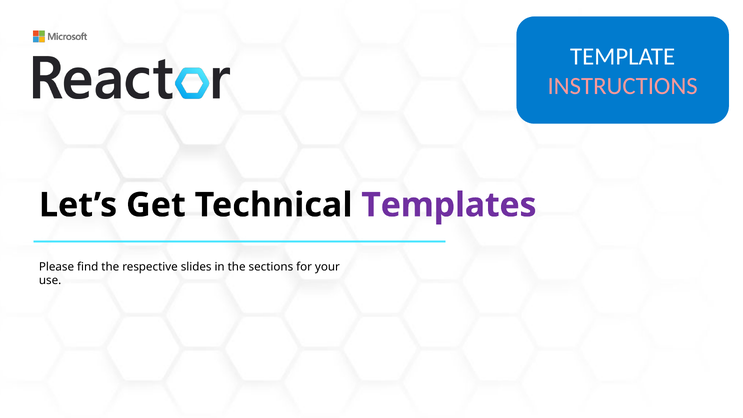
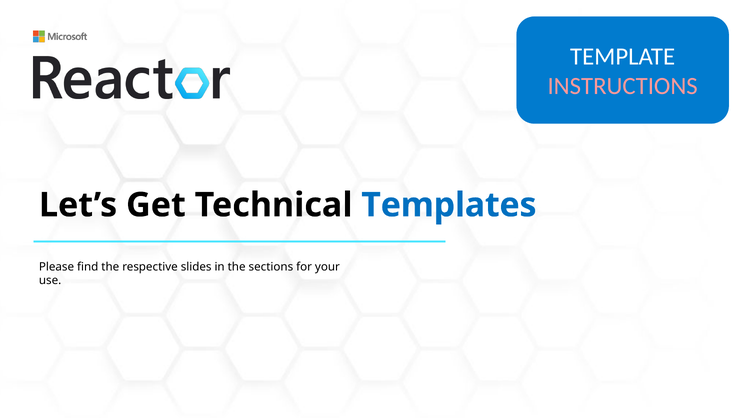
Templates colour: purple -> blue
